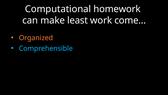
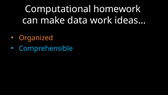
least: least -> data
come…: come… -> ideas…
